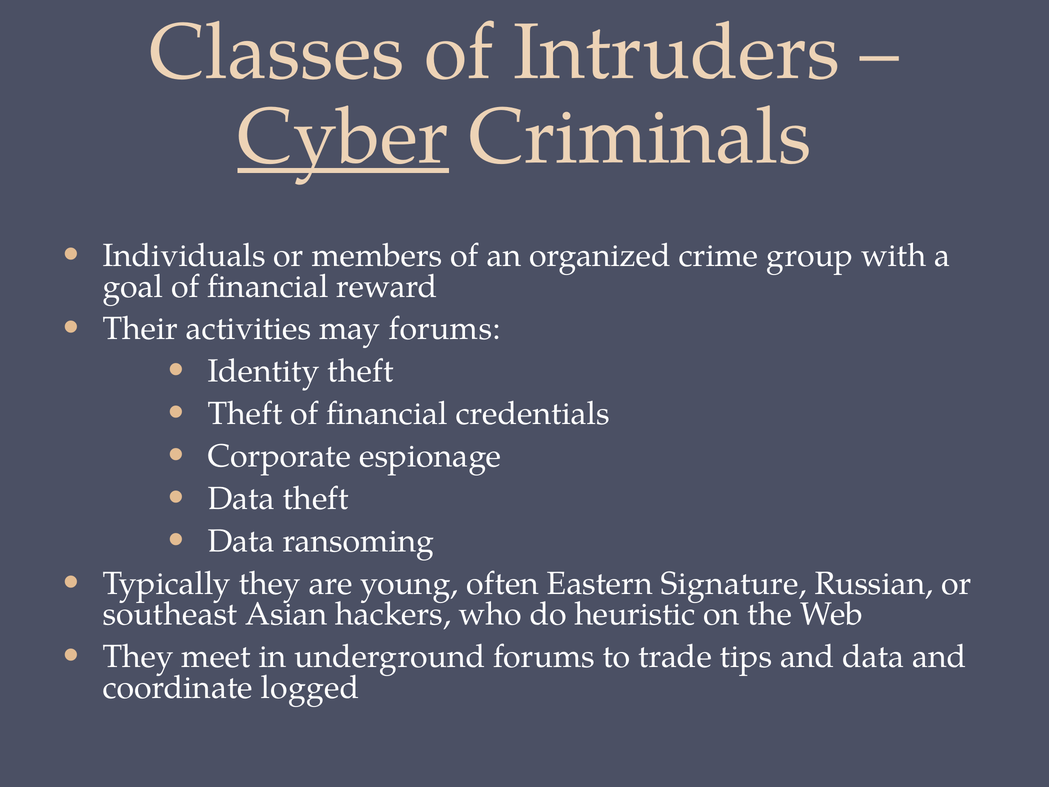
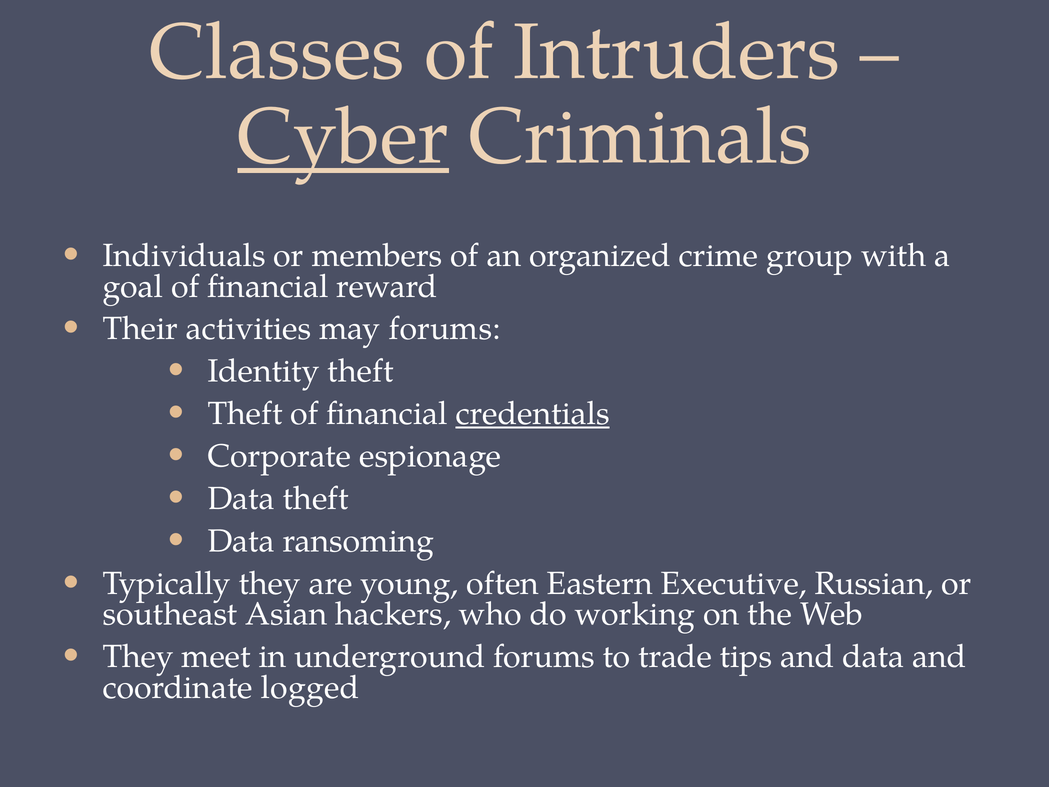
credentials underline: none -> present
Signature: Signature -> Executive
heuristic: heuristic -> working
